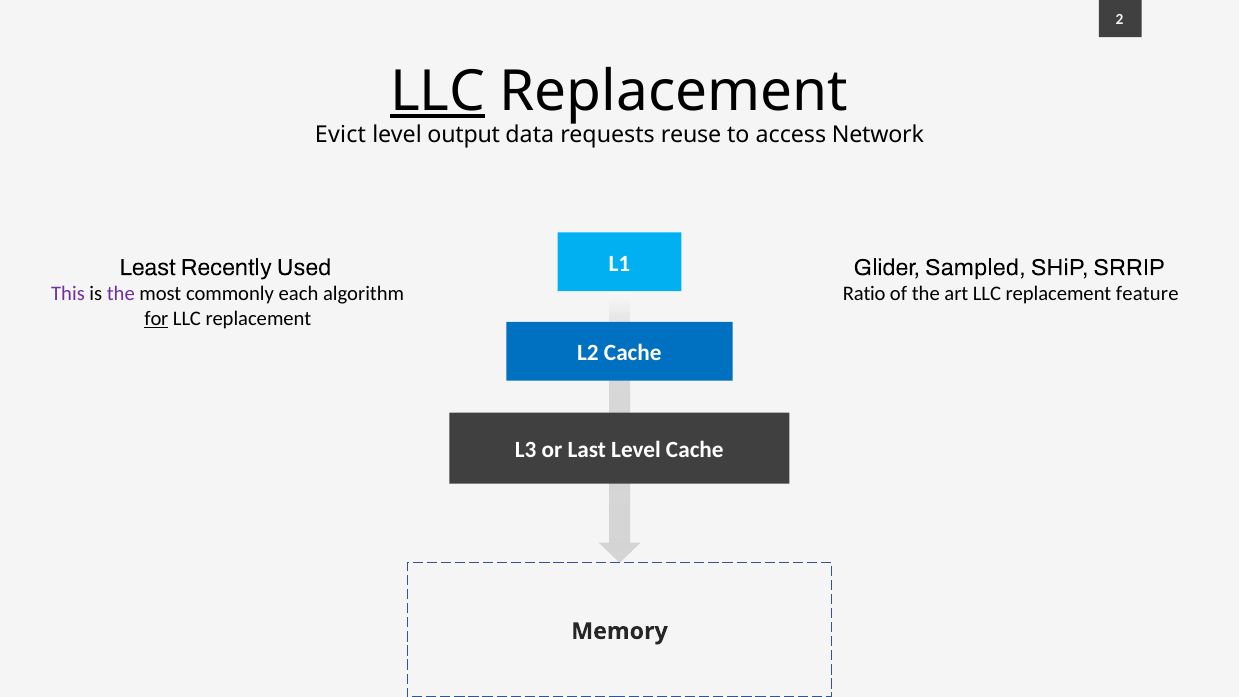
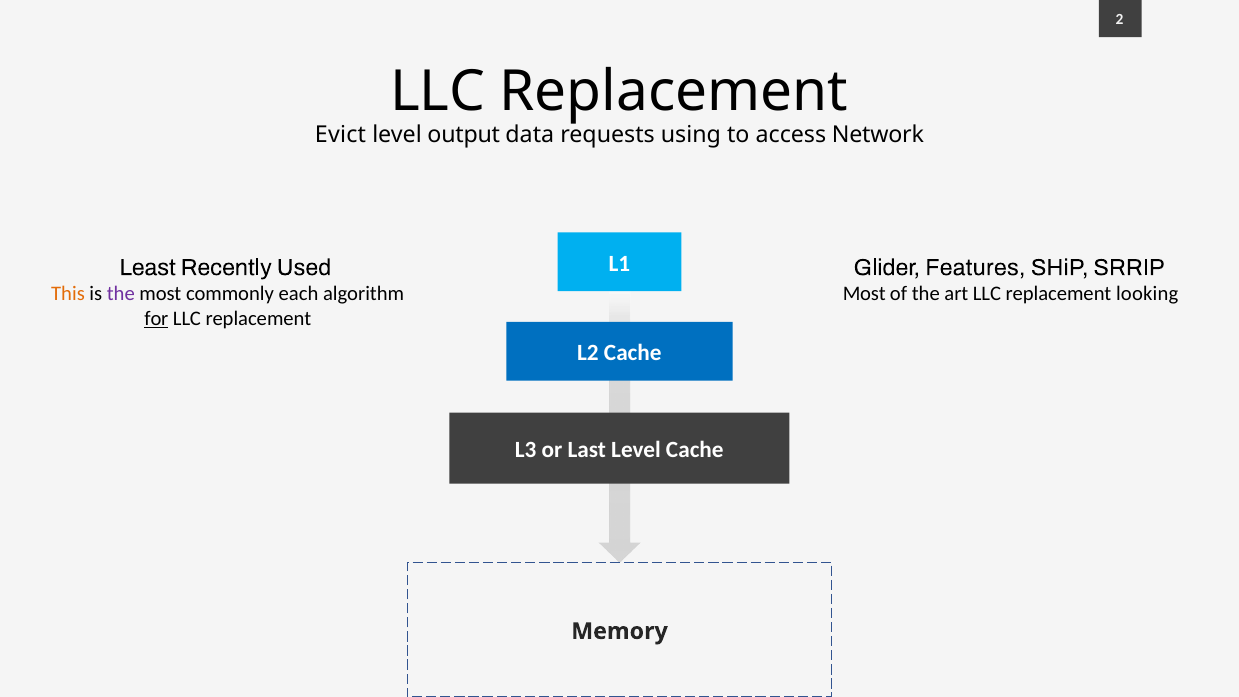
LLC at (438, 92) underline: present -> none
reuse: reuse -> using
Sampled: Sampled -> Features
This colour: purple -> orange
Ratio at (864, 294): Ratio -> Most
feature: feature -> looking
